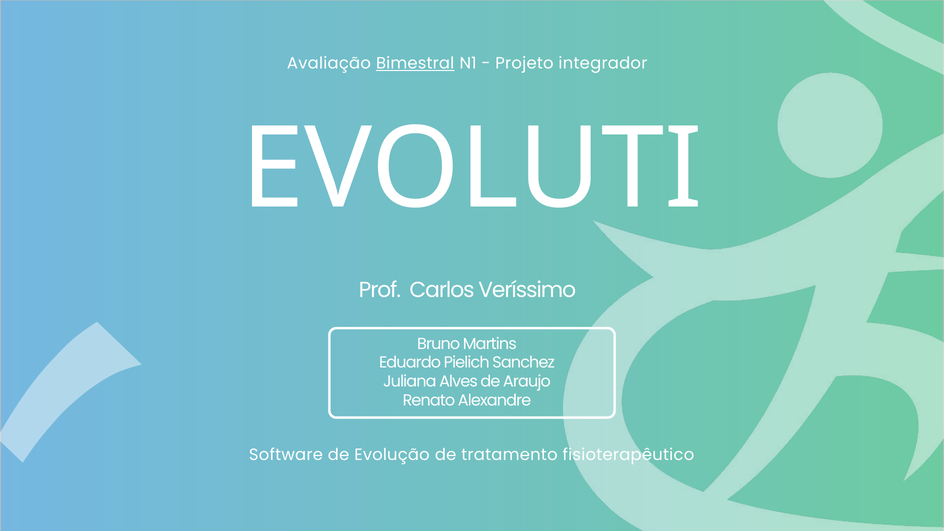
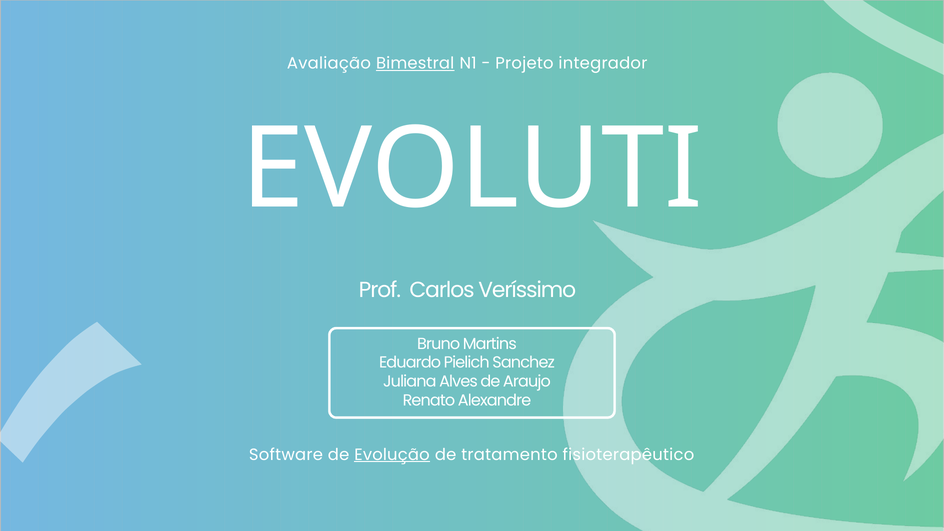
Evolução underline: none -> present
